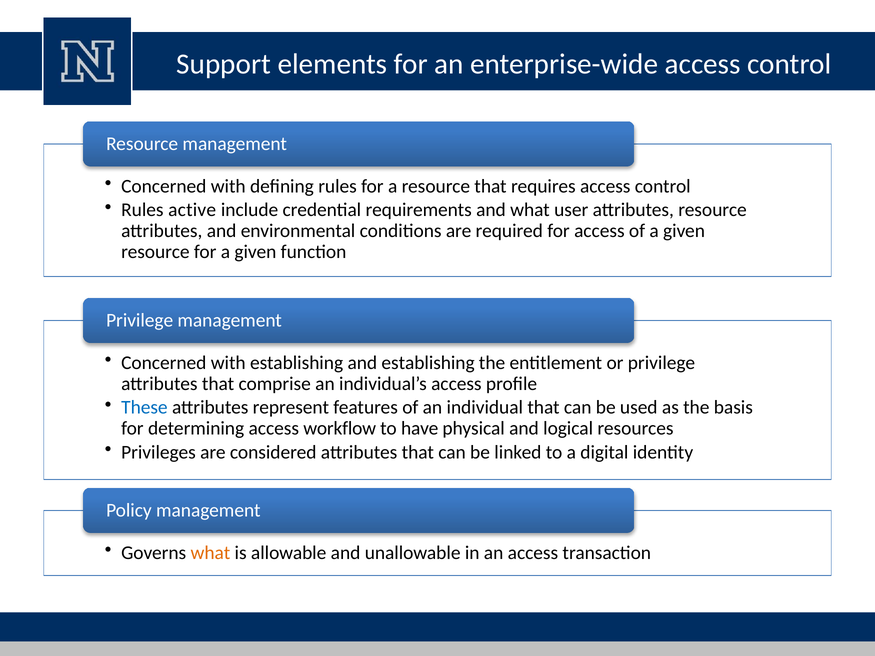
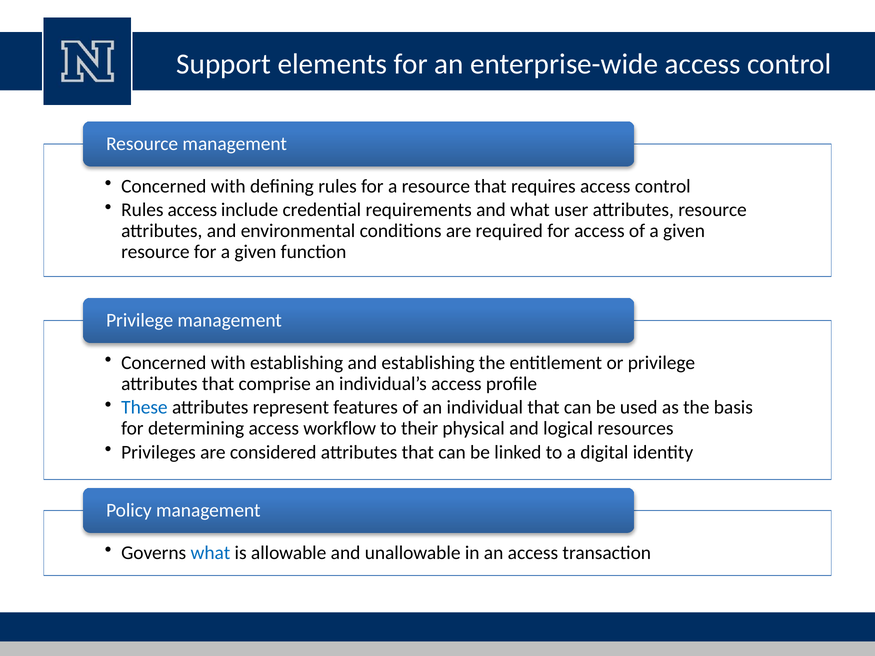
Rules active: active -> access
have: have -> their
what at (210, 553) colour: orange -> blue
